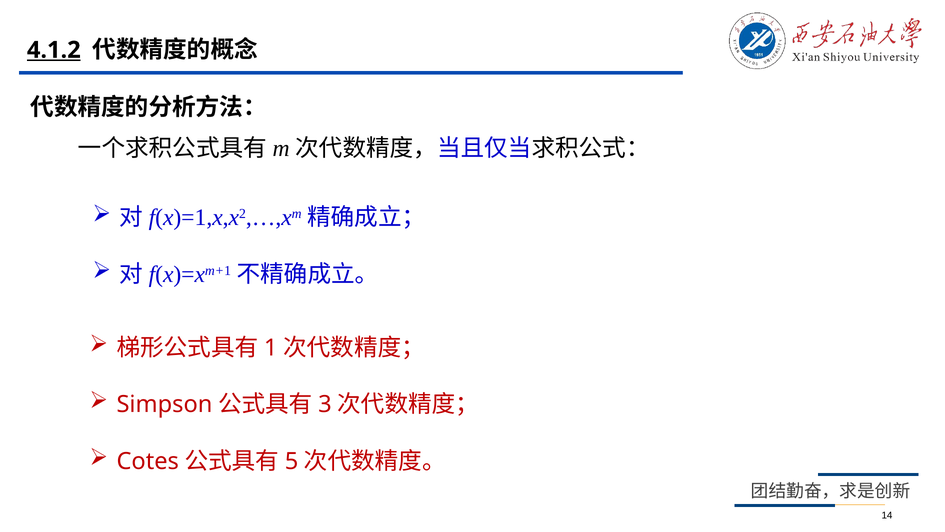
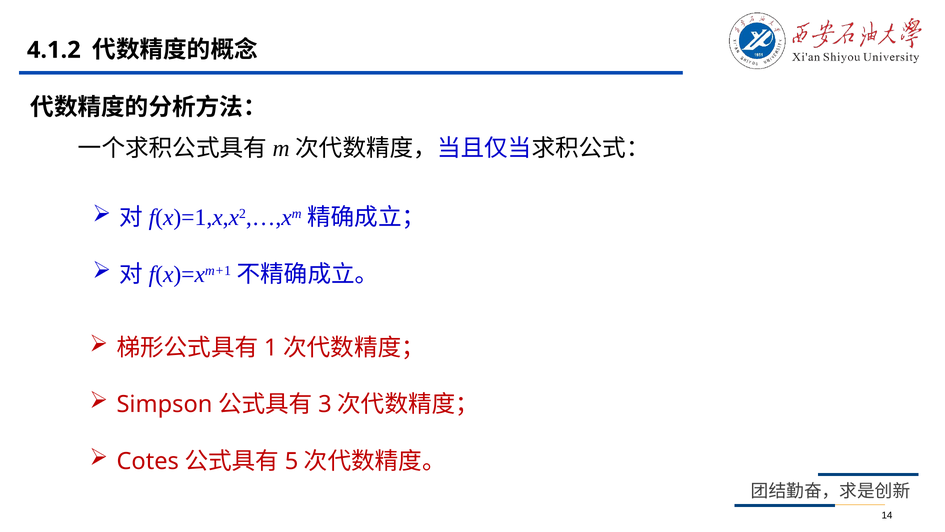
4.1.2 underline: present -> none
